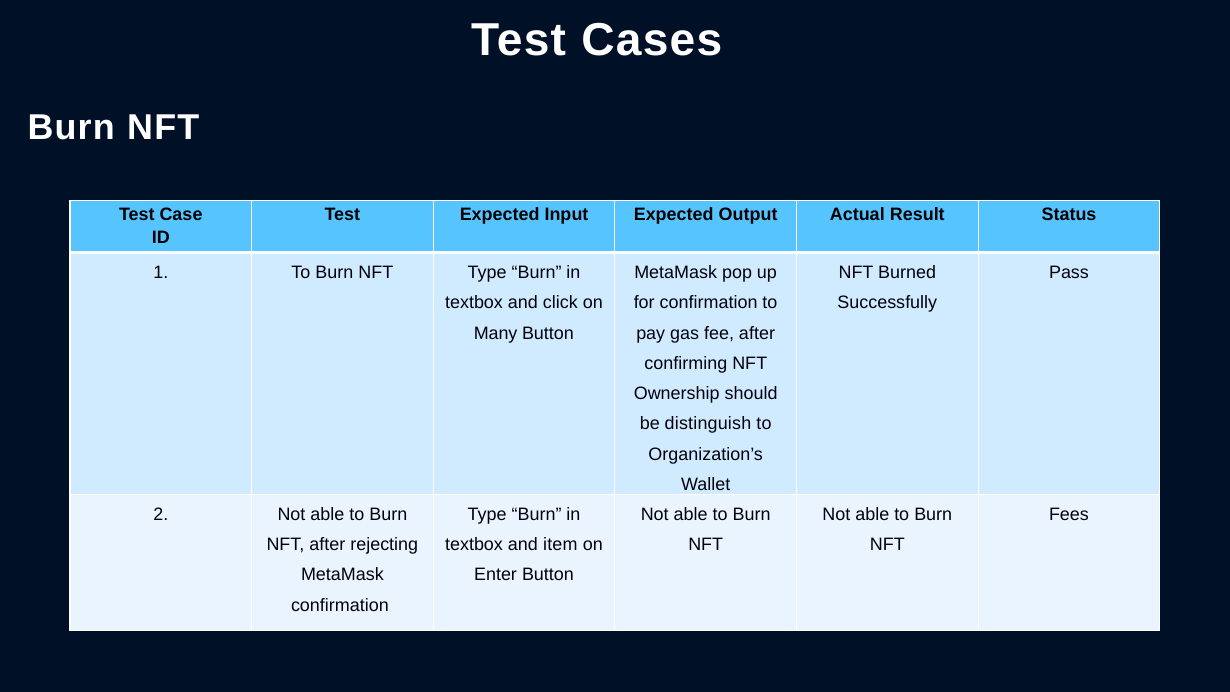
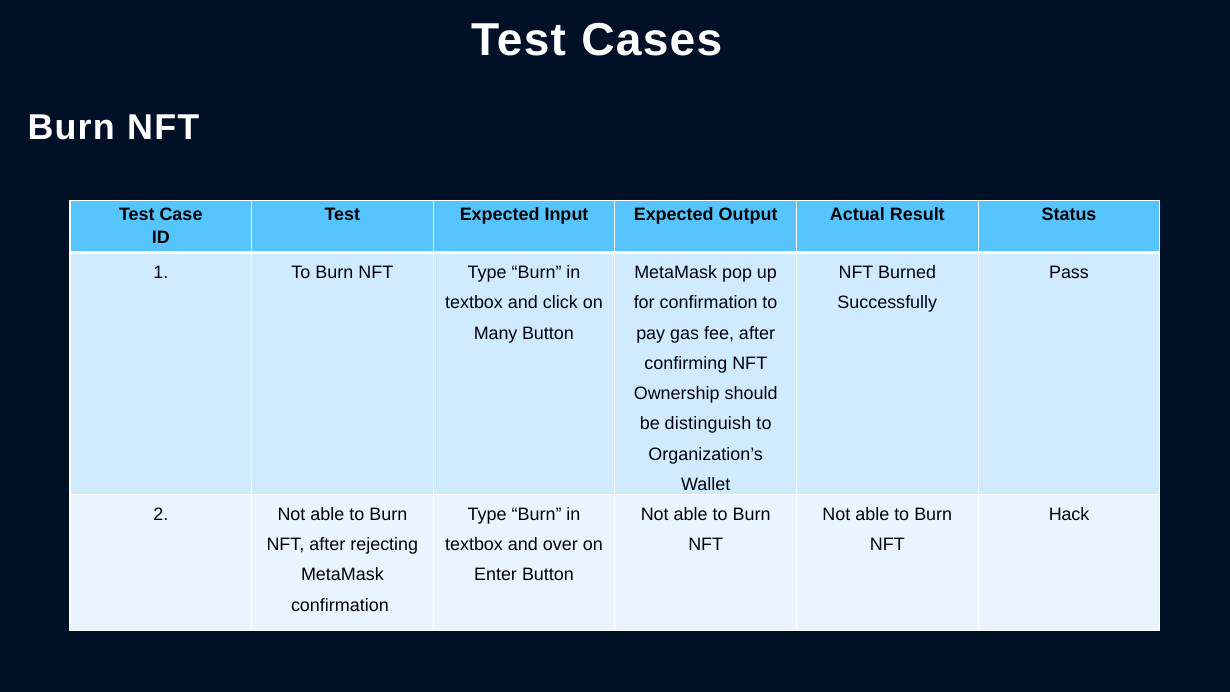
Fees: Fees -> Hack
item: item -> over
